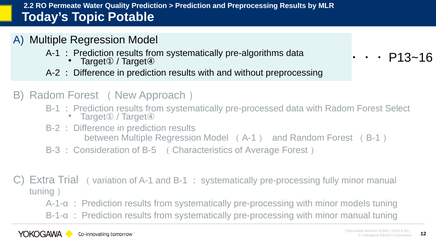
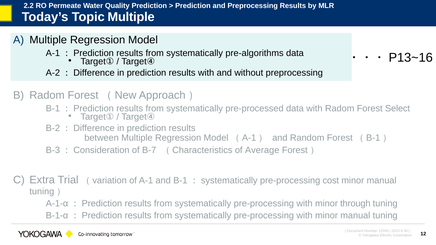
Topic Potable: Potable -> Multiple
B-5: B-5 -> B-7
fully: fully -> cost
models: models -> through
